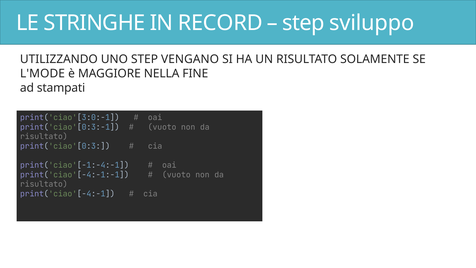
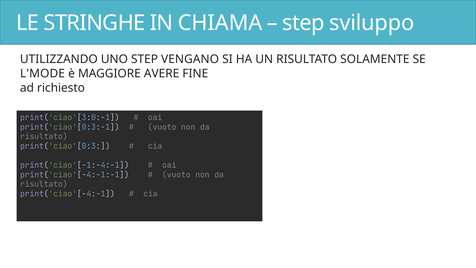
RECORD: RECORD -> CHIAMA
NELLA: NELLA -> AVERE
stampati: stampati -> richiesto
